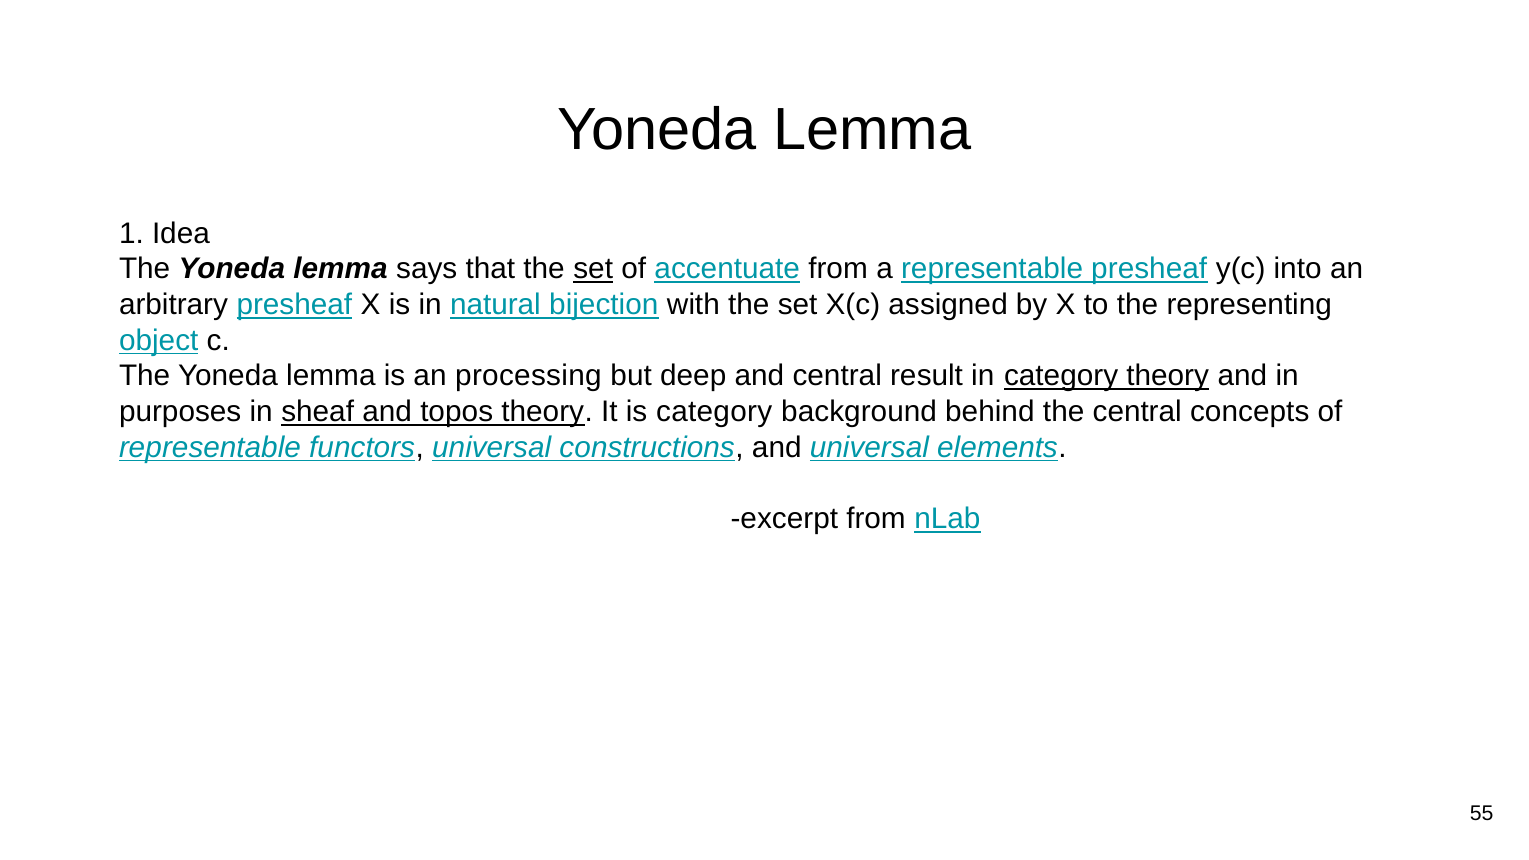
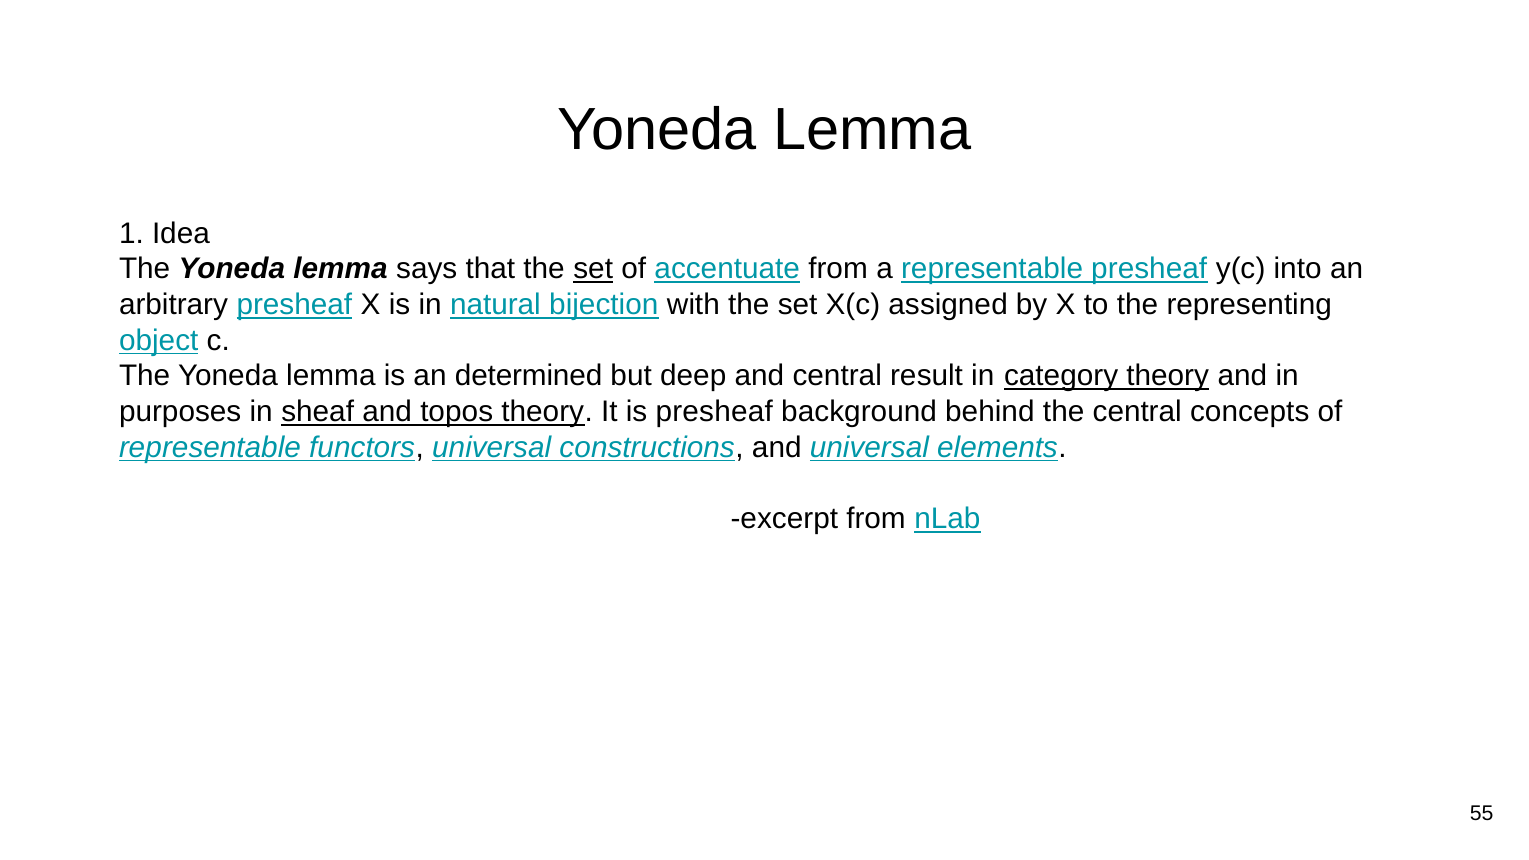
processing: processing -> determined
is category: category -> presheaf
